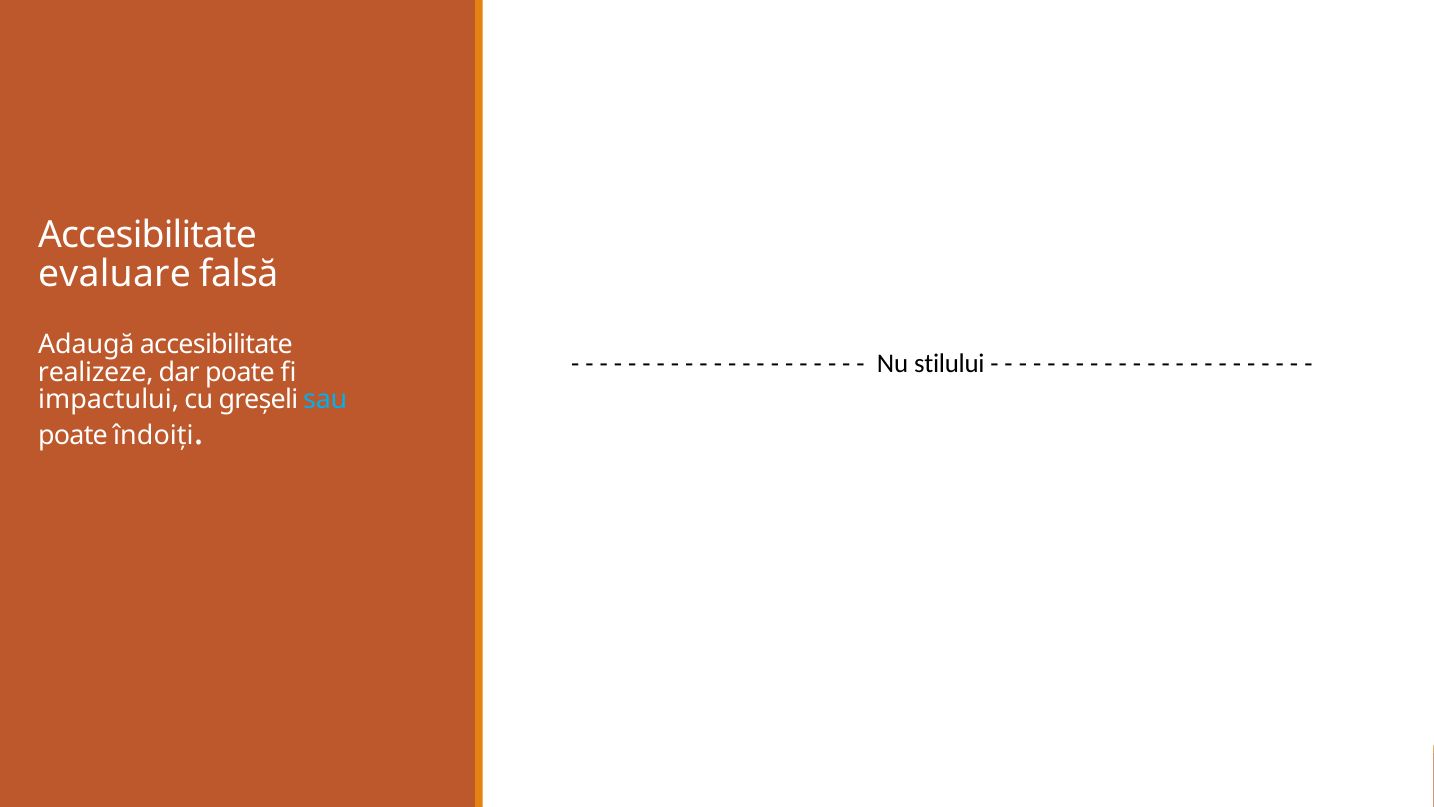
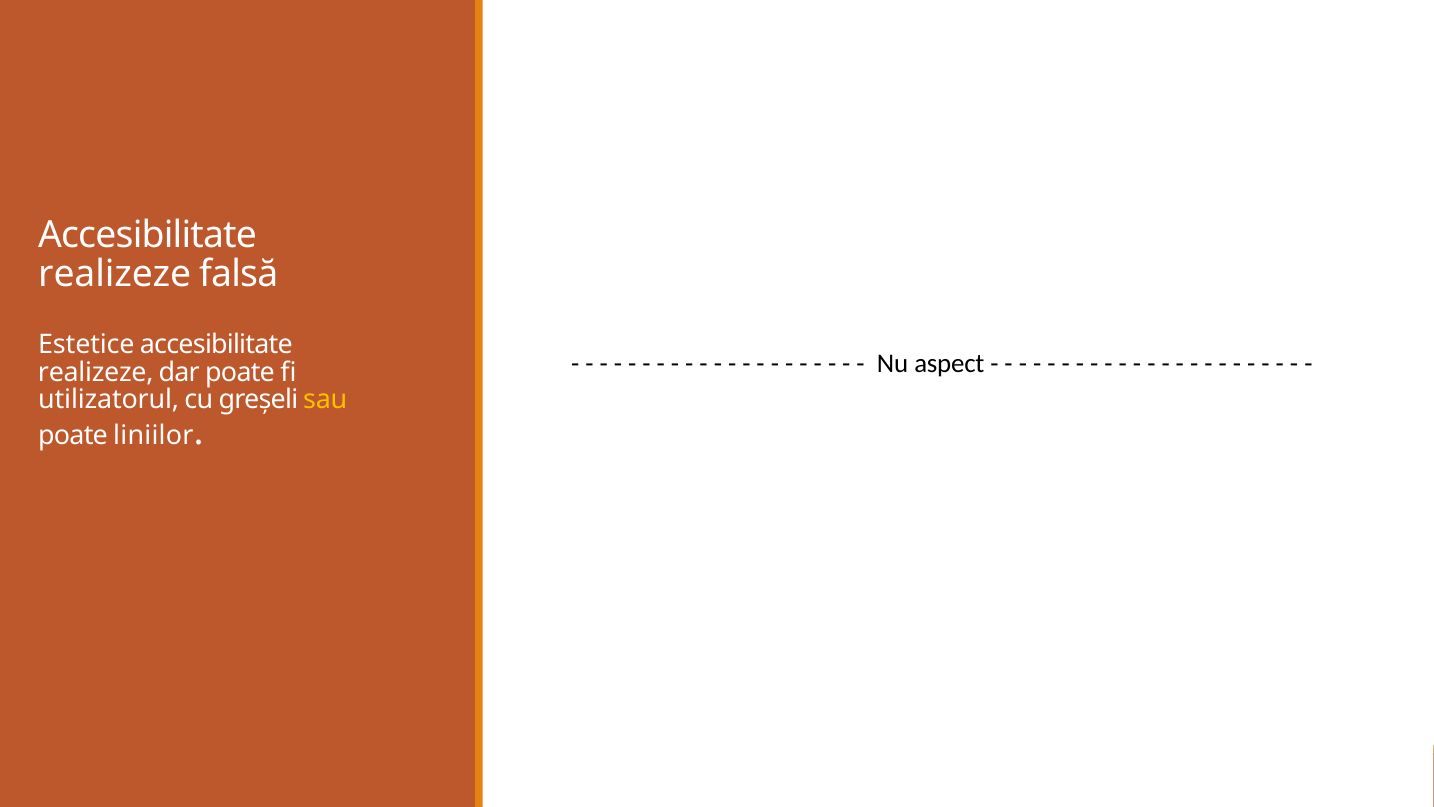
evaluare at (115, 274): evaluare -> realizeze
Adaugă: Adaugă -> Estetice
stilului: stilului -> aspect
impactului: impactului -> utilizatorul
sau colour: light blue -> yellow
îndoiți: îndoiți -> liniilor
